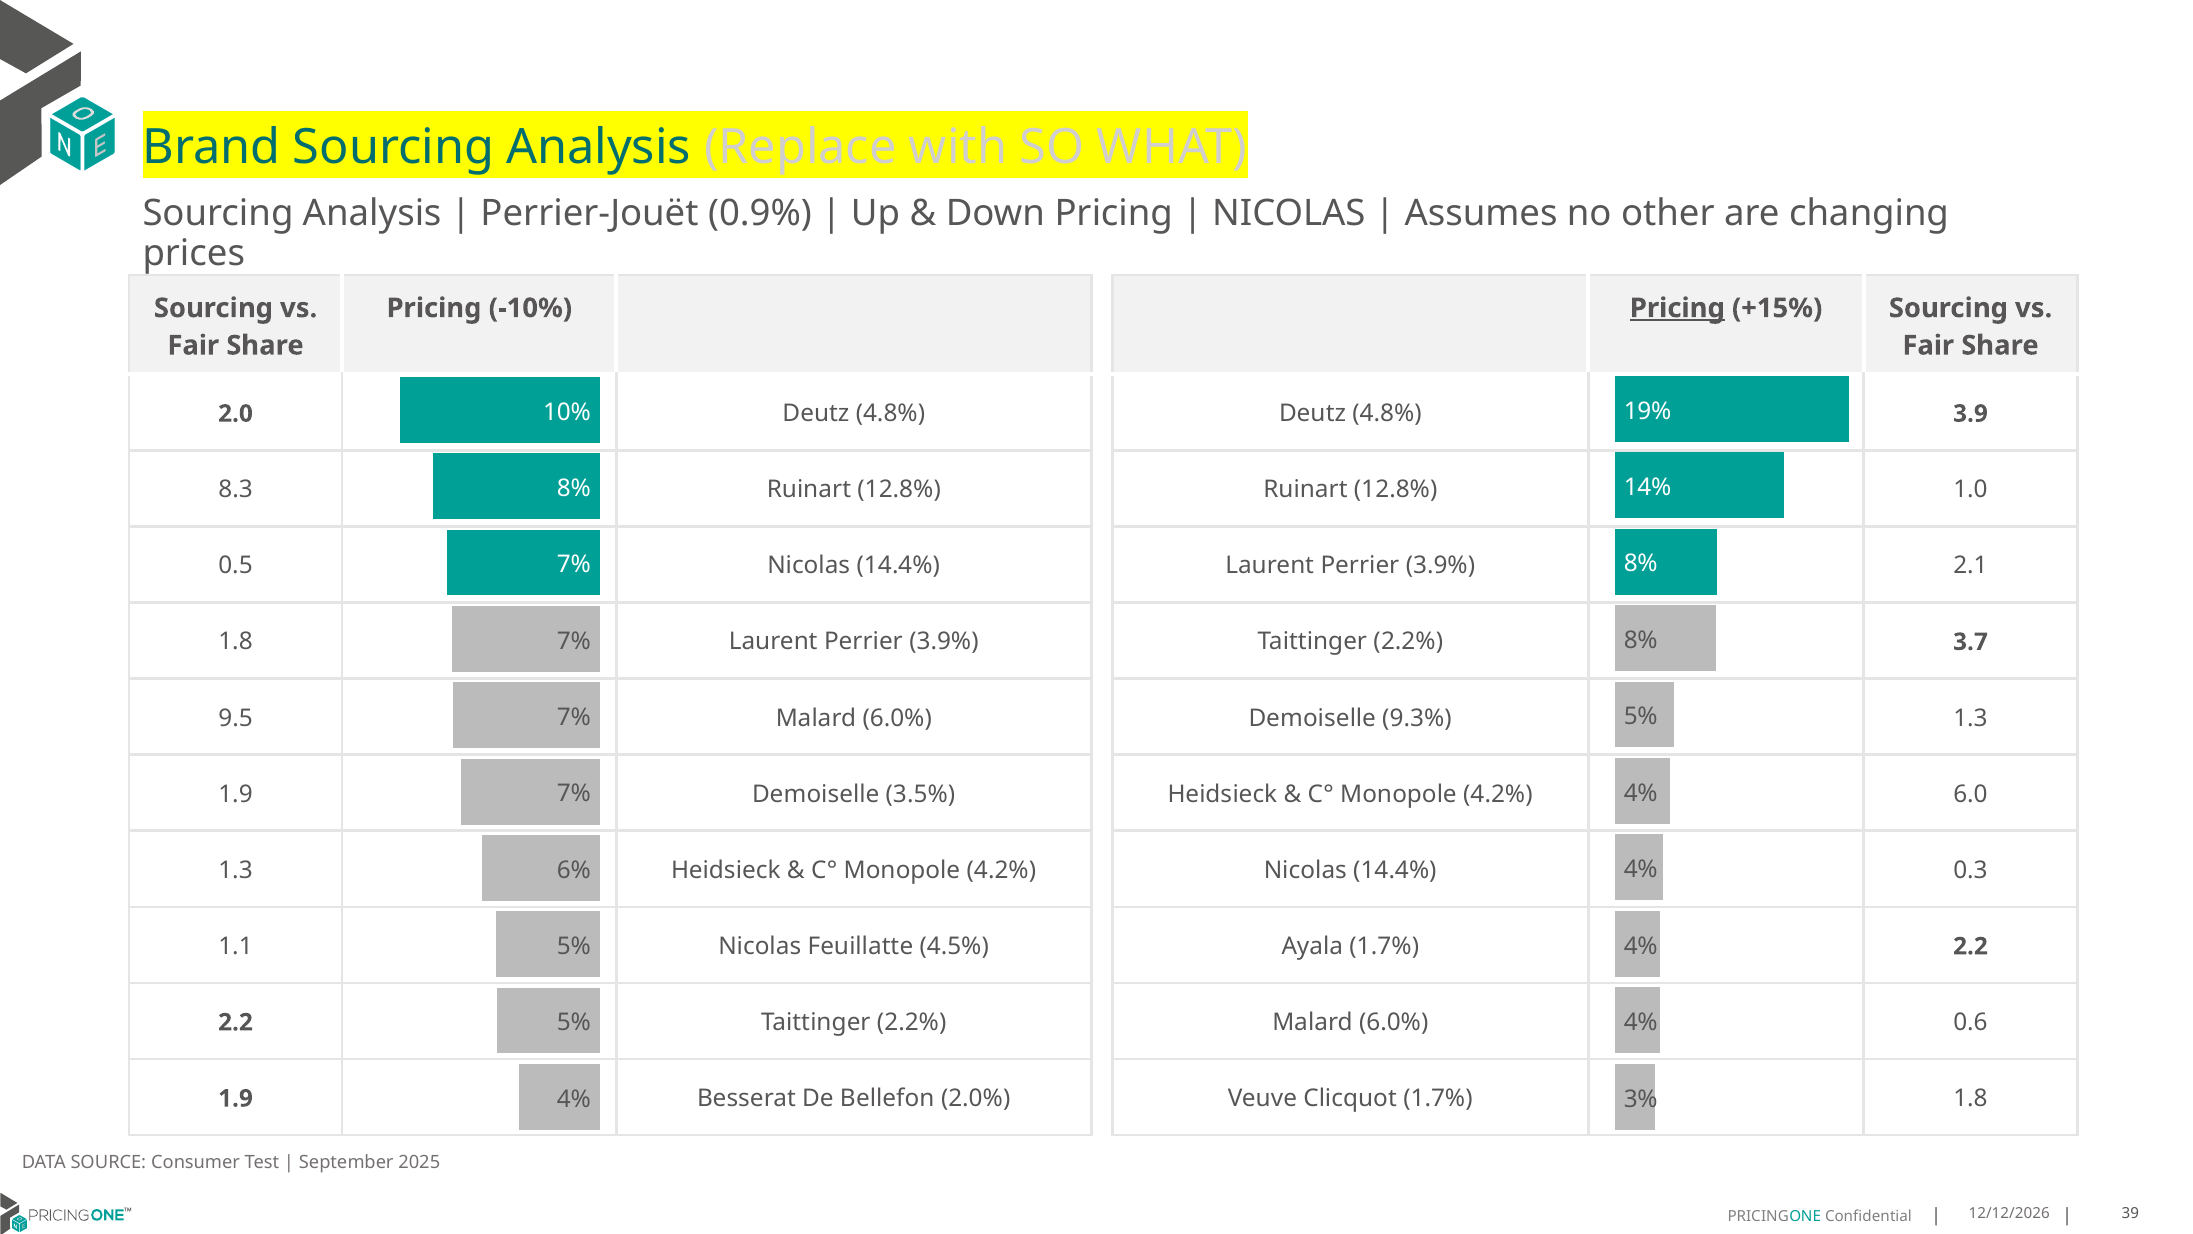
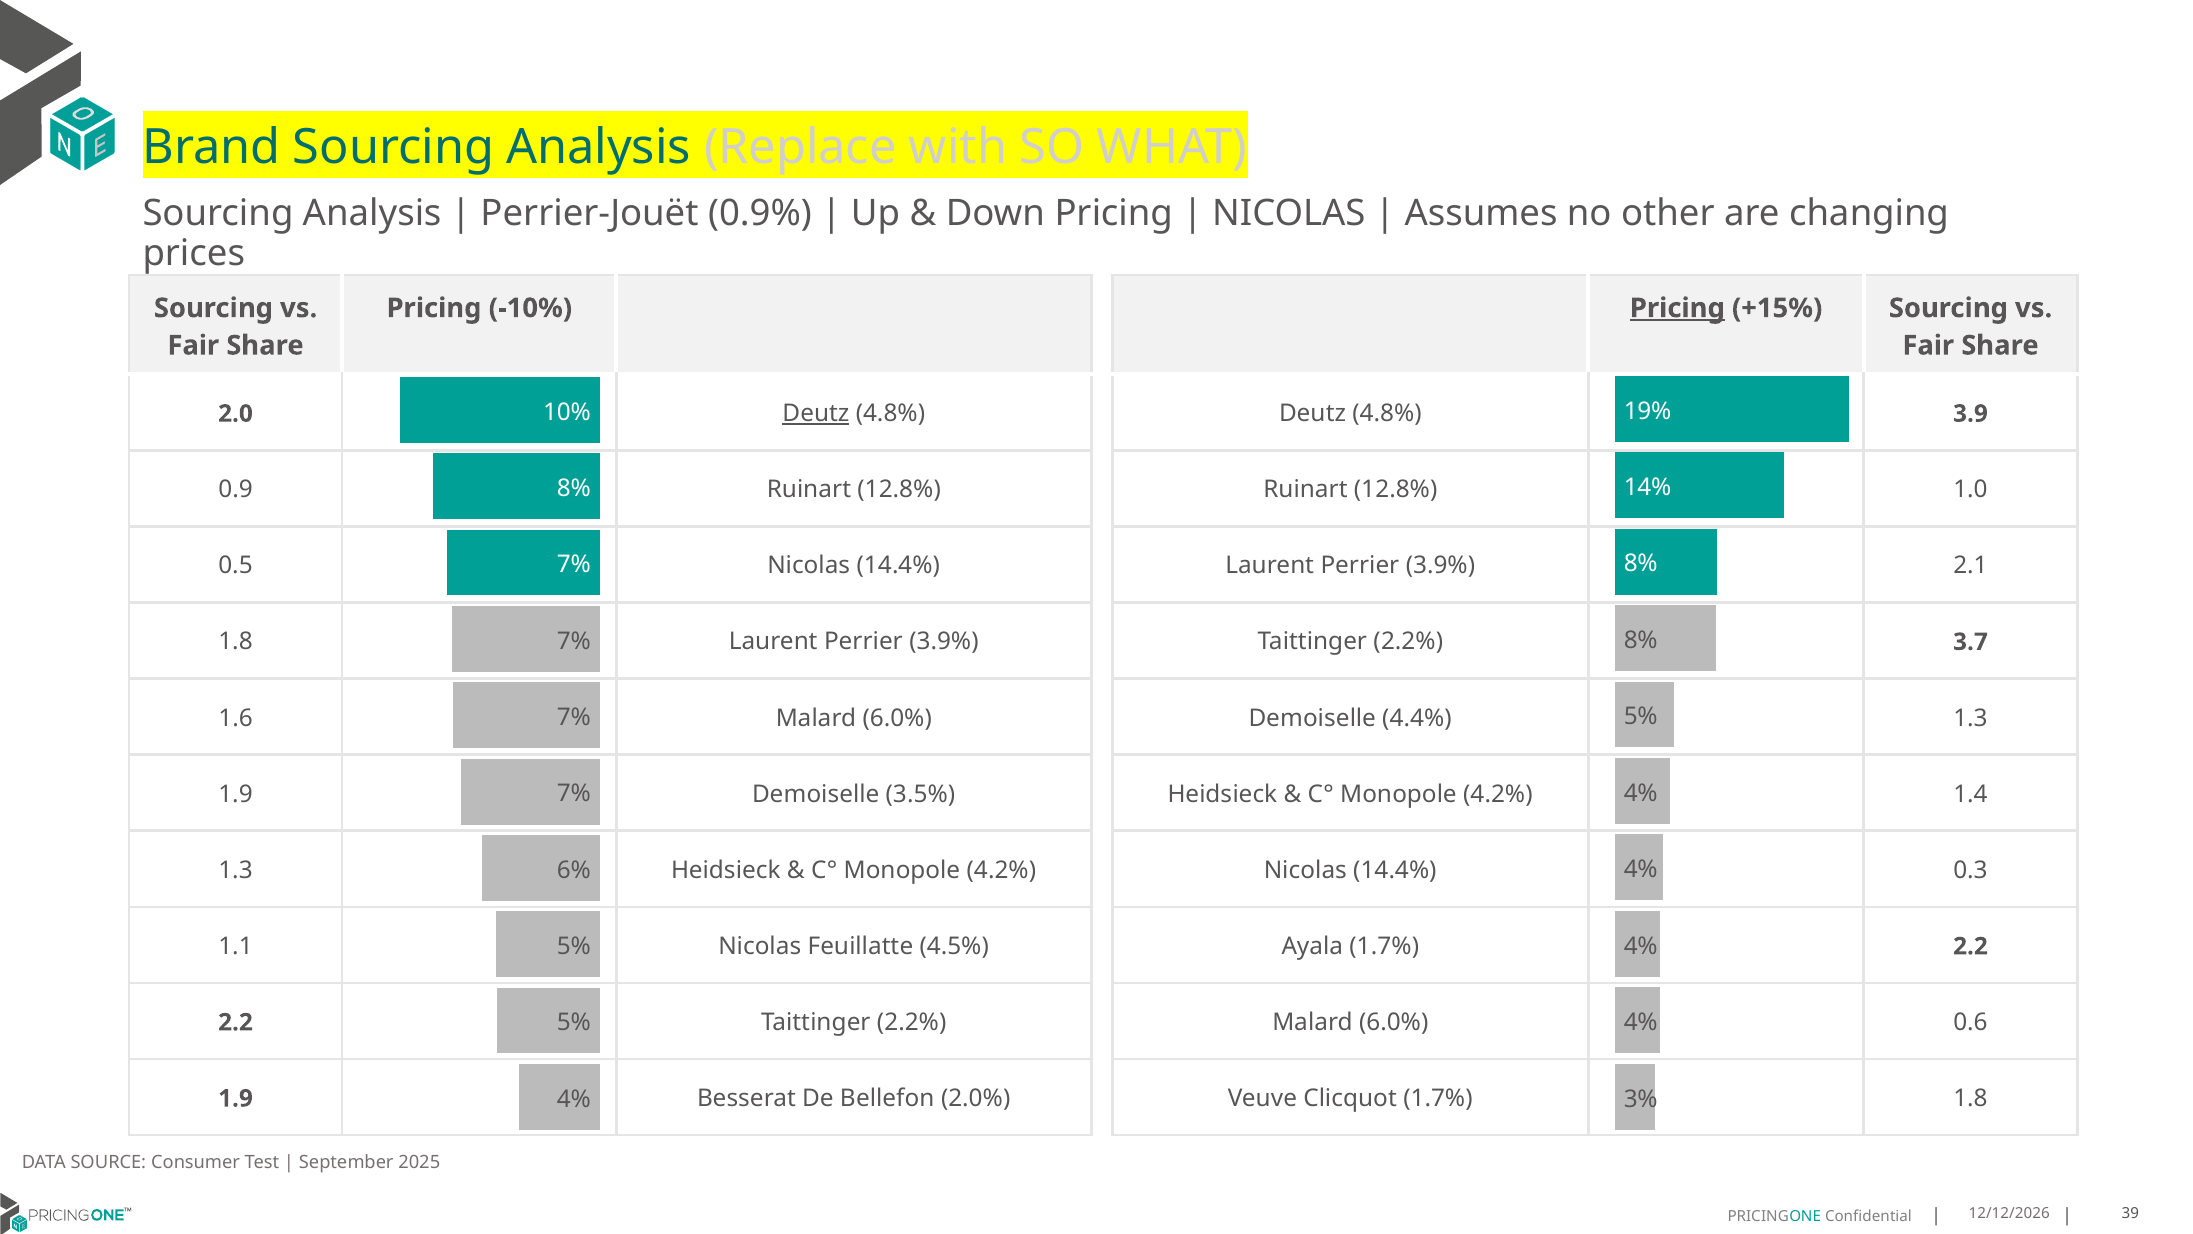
Deutz at (816, 414) underline: none -> present
8.3: 8.3 -> 0.9
9.5: 9.5 -> 1.6
9.3%: 9.3% -> 4.4%
6.0: 6.0 -> 1.4
